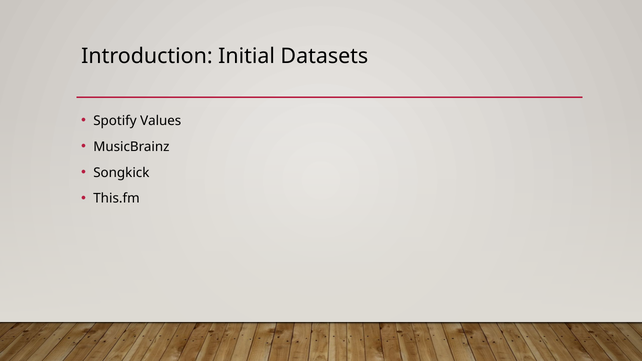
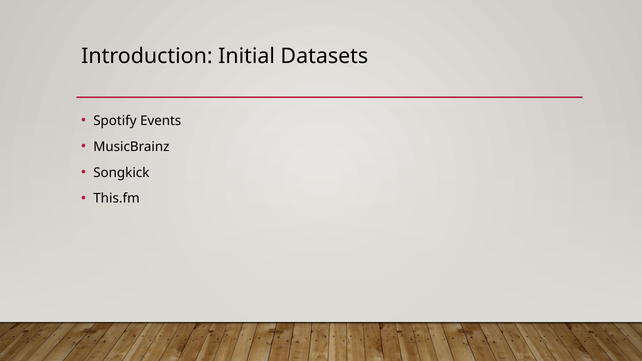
Values: Values -> Events
